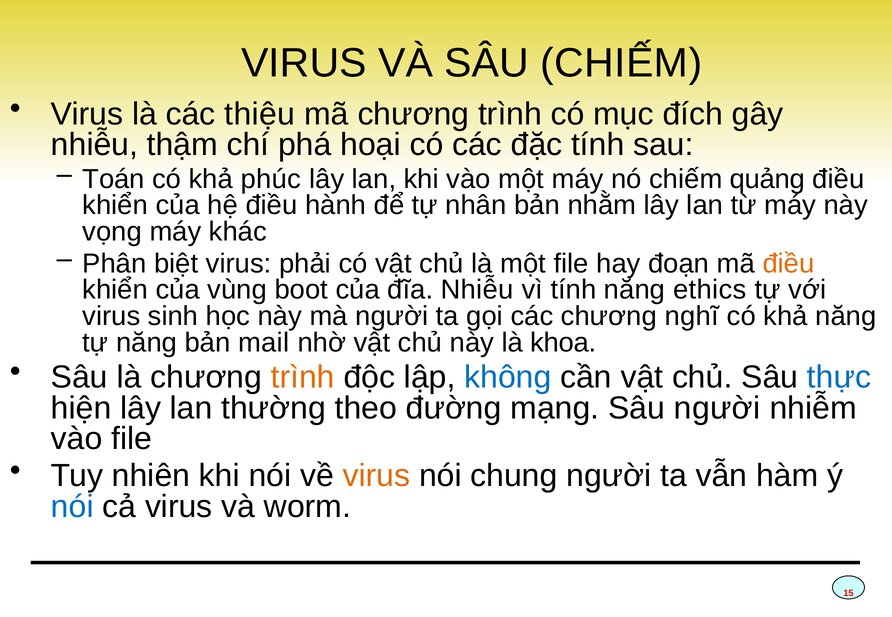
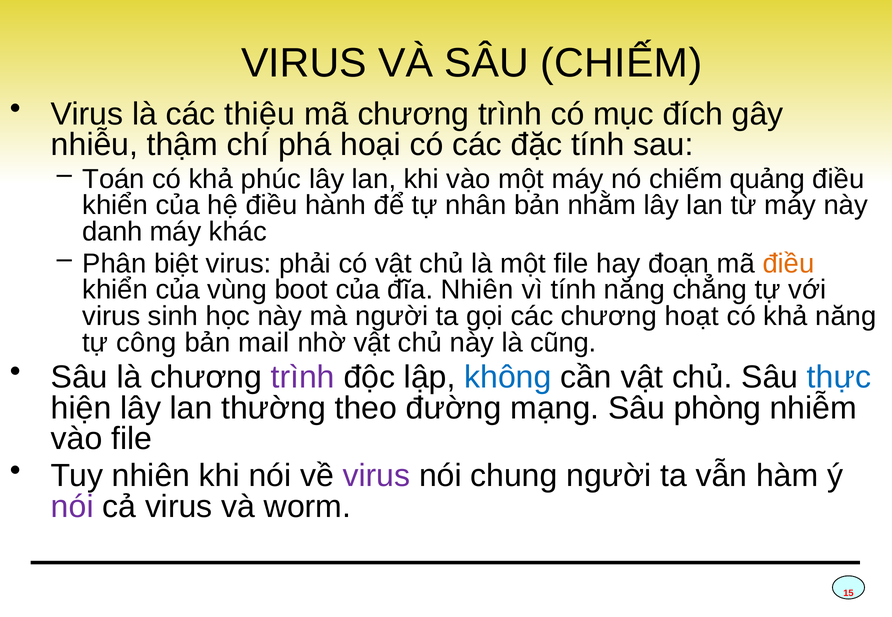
vọng: vọng -> danh
đĩa Nhiễu: Nhiễu -> Nhiên
ethics: ethics -> chẳng
nghĩ: nghĩ -> hoạt
tự năng: năng -> công
khoa: khoa -> cũng
trình at (303, 378) colour: orange -> purple
Sâu người: người -> phòng
virus at (376, 476) colour: orange -> purple
nói at (72, 507) colour: blue -> purple
